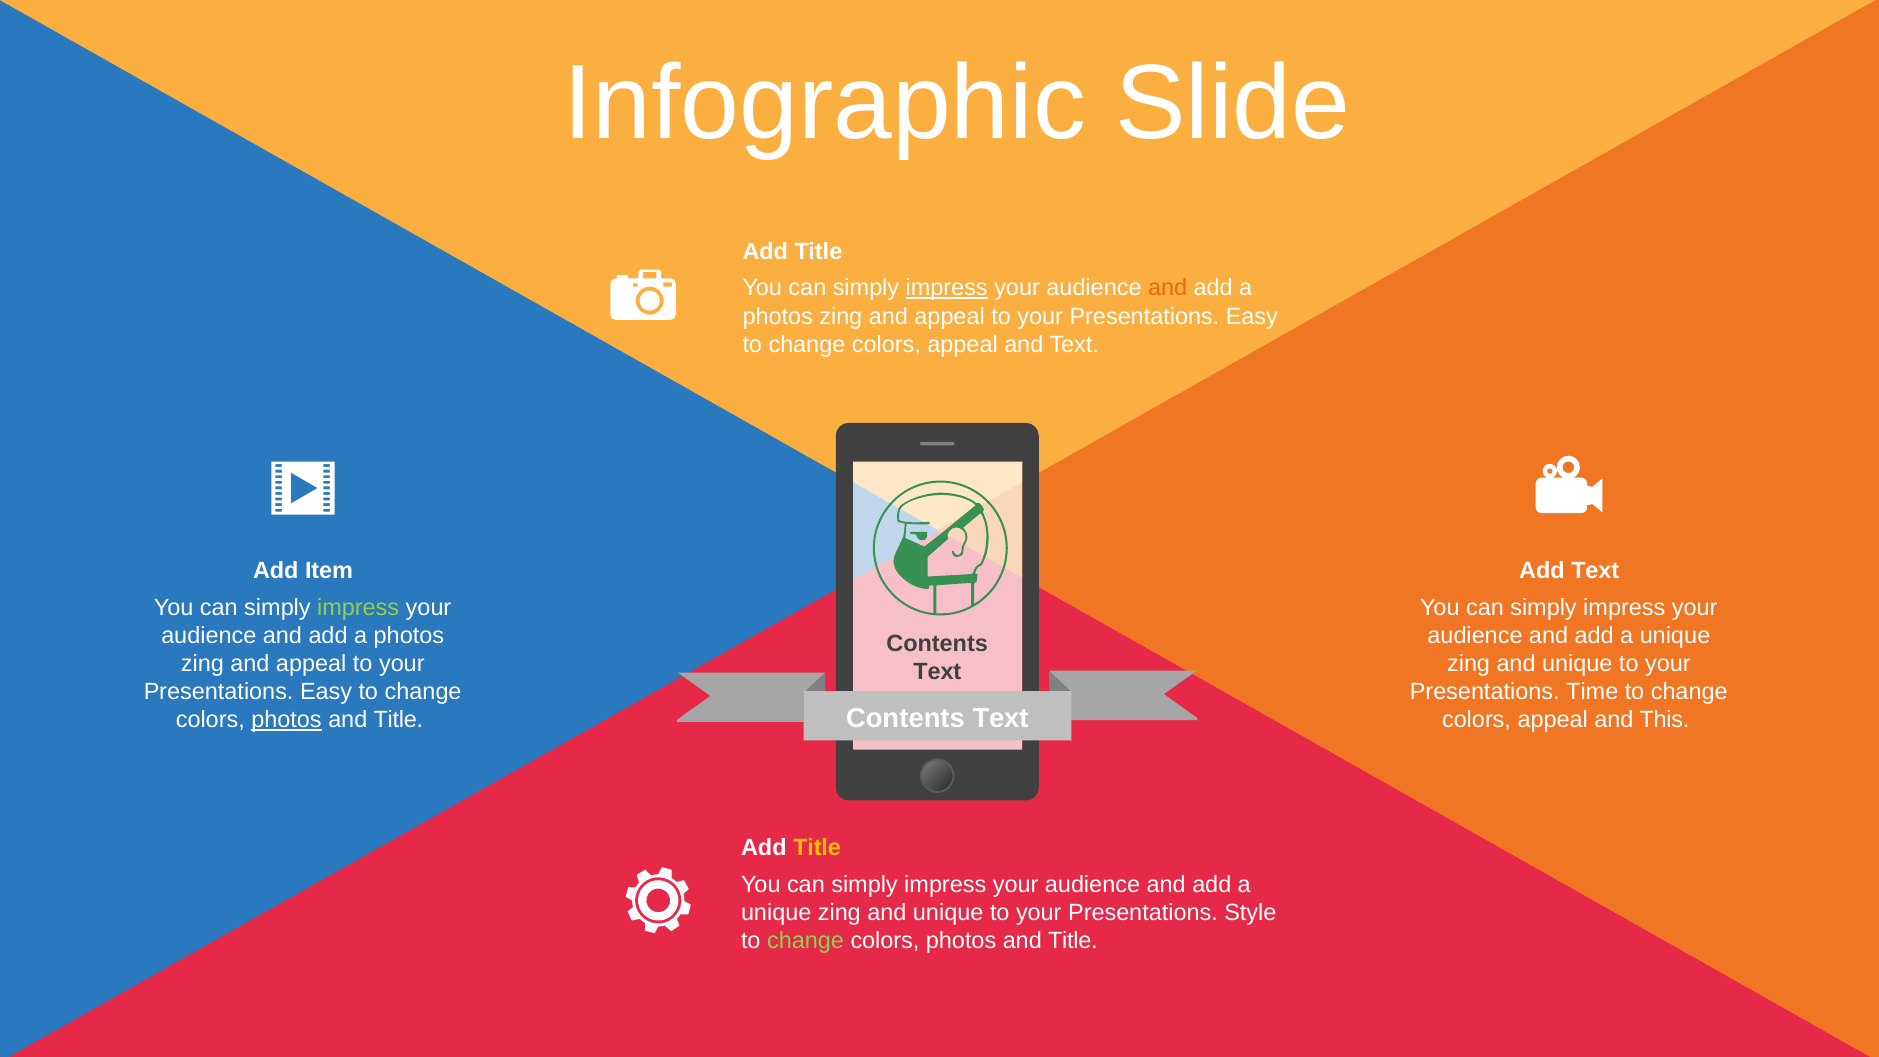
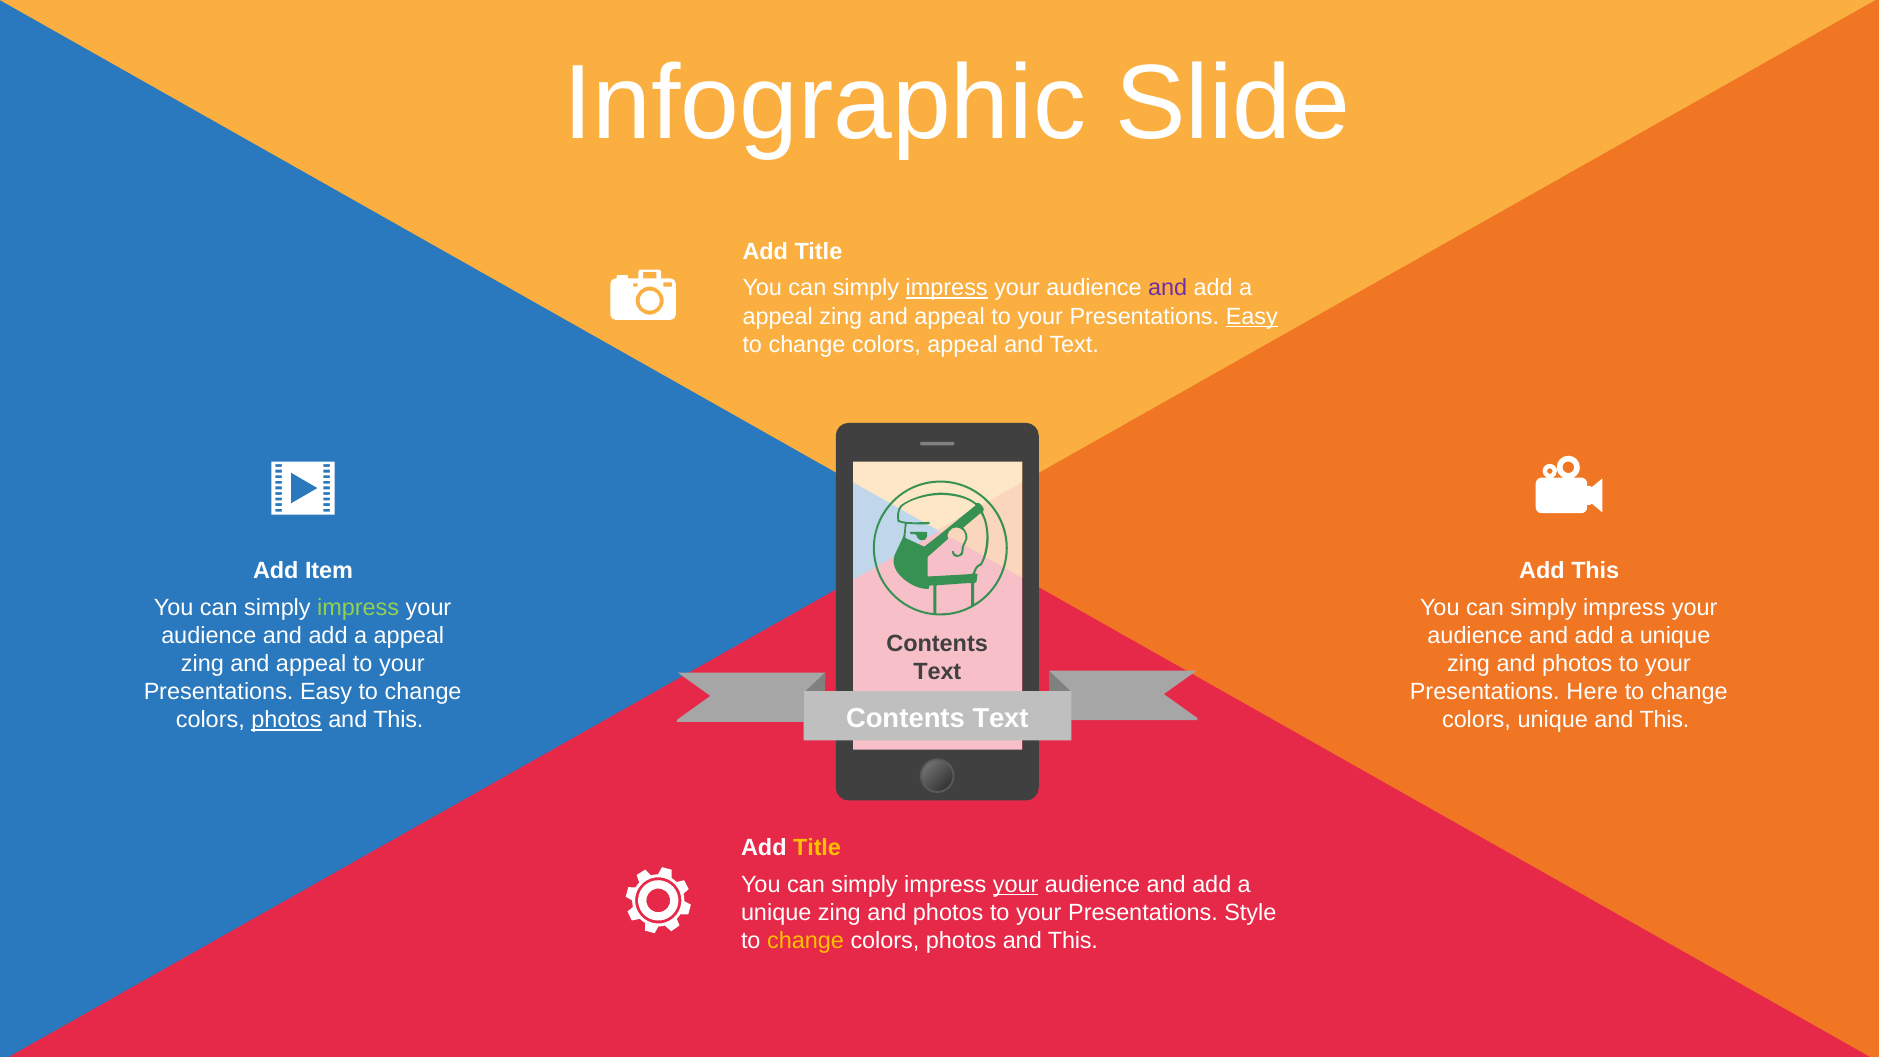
and at (1168, 288) colour: orange -> purple
photos at (778, 316): photos -> appeal
Easy at (1252, 316) underline: none -> present
Add Text: Text -> This
photos at (409, 635): photos -> appeal
unique at (1577, 664): unique -> photos
Time: Time -> Here
Title at (398, 720): Title -> This
appeal at (1553, 720): appeal -> unique
your at (1016, 885) underline: none -> present
unique at (948, 913): unique -> photos
change at (805, 941) colour: light green -> yellow
Title at (1073, 941): Title -> This
